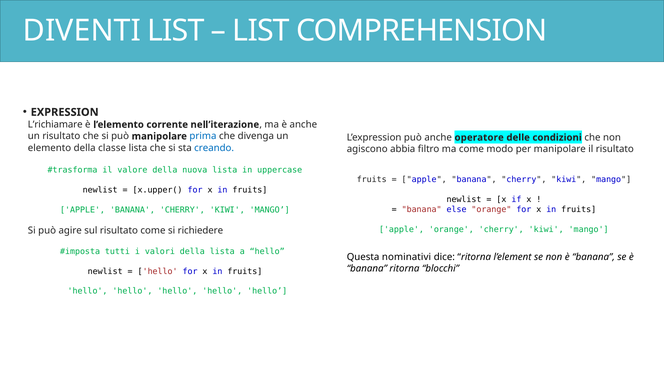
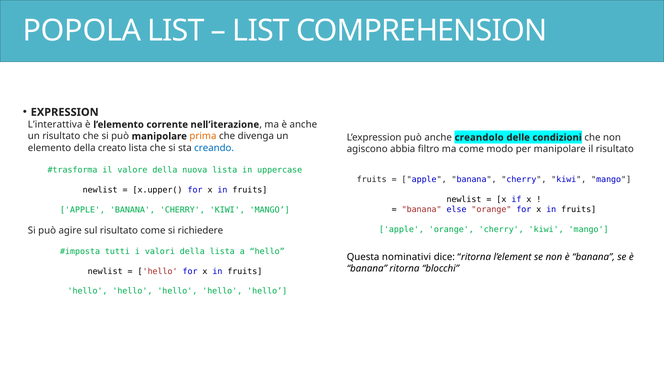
DIVENTI: DIVENTI -> POPOLA
L’richiamare: L’richiamare -> L’interattiva
prima colour: blue -> orange
operatore: operatore -> creandolo
classe: classe -> creato
